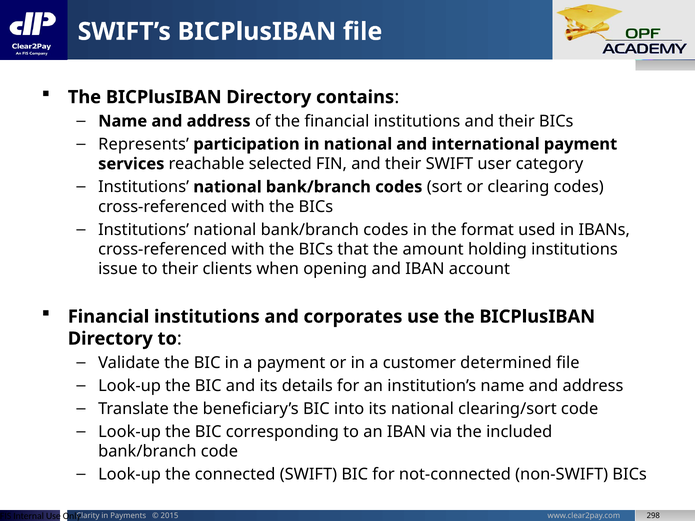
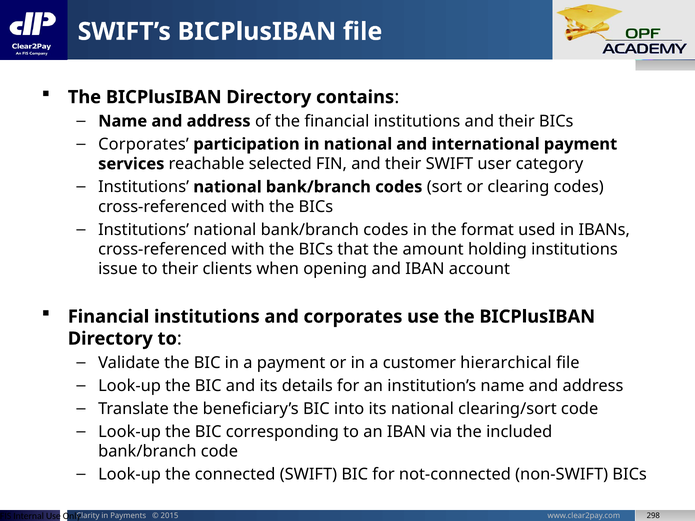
Represents at (144, 144): Represents -> Corporates
determined: determined -> hierarchical
